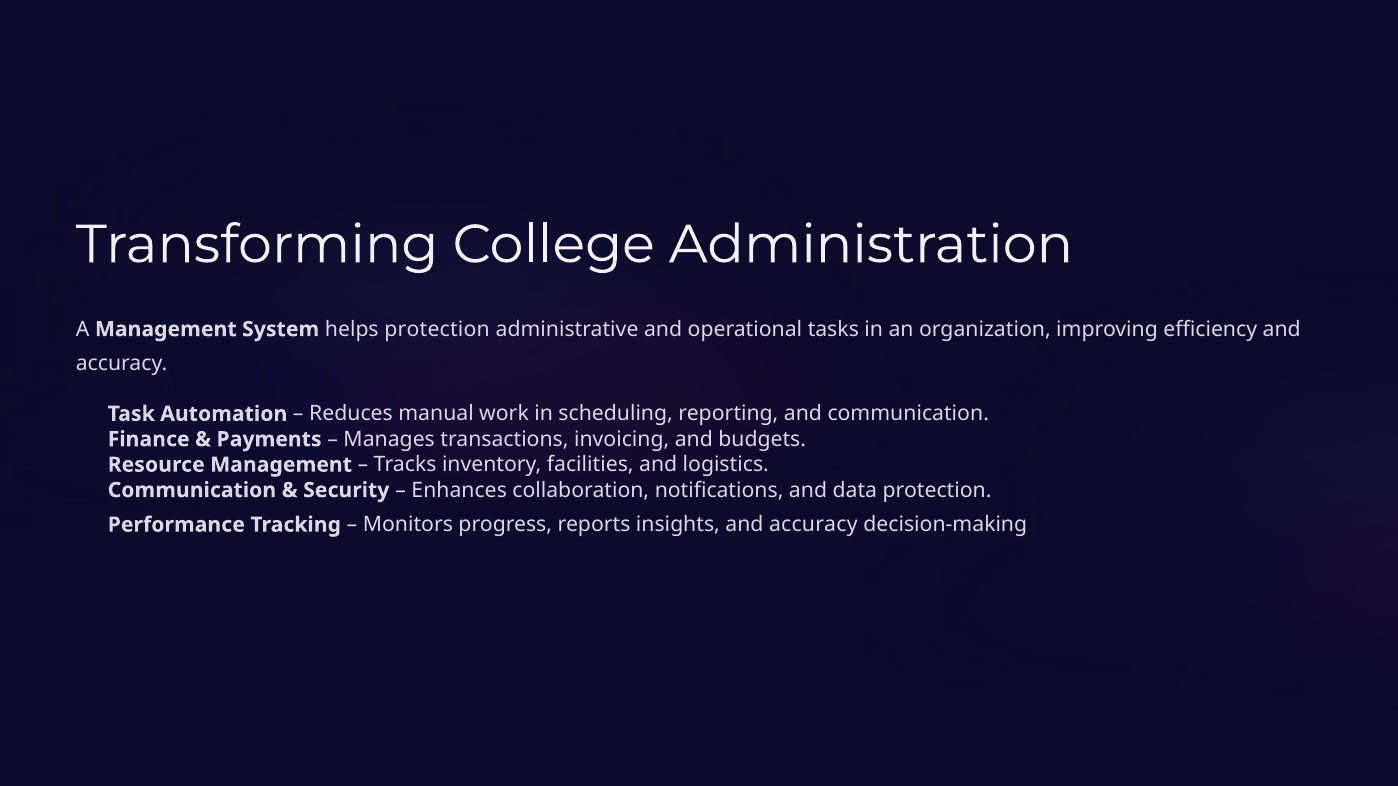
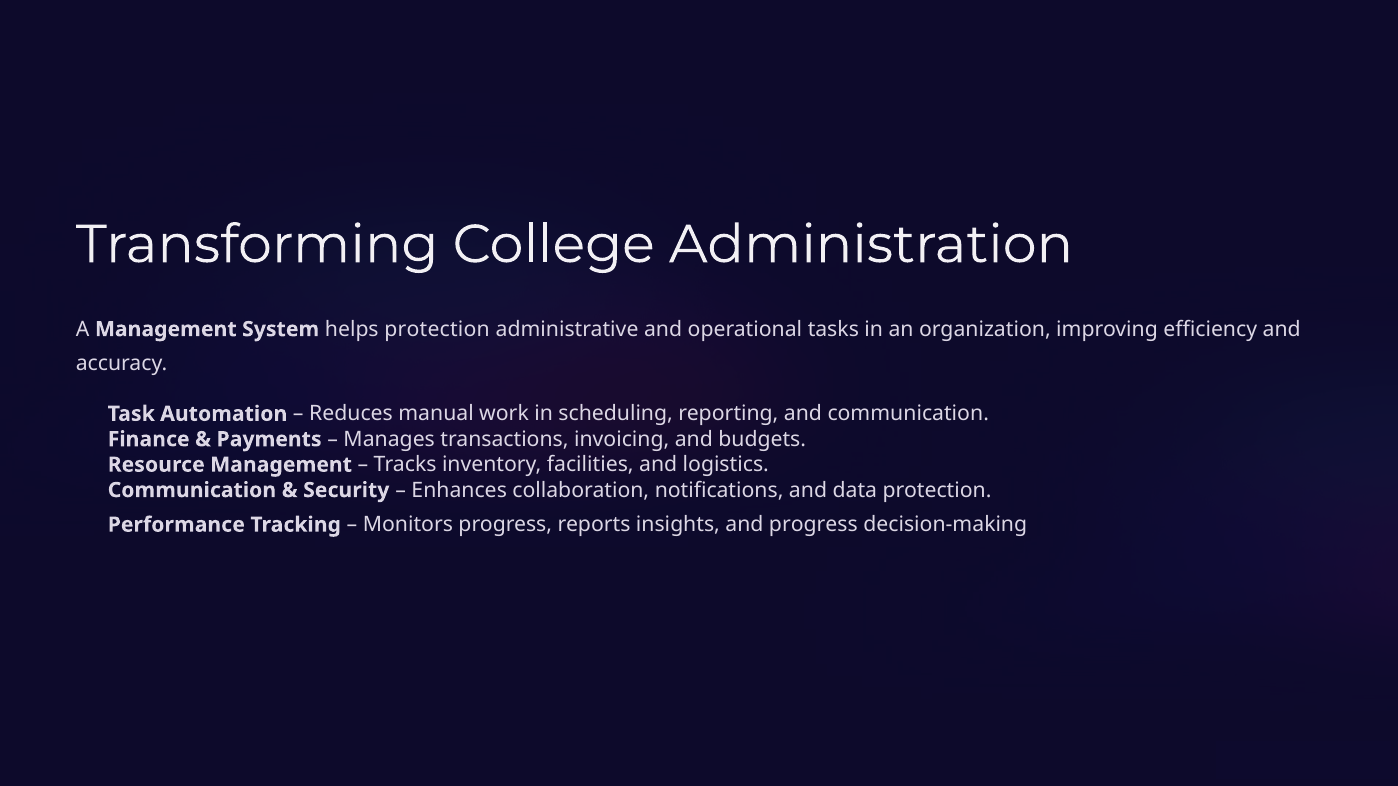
insights and accuracy: accuracy -> progress
